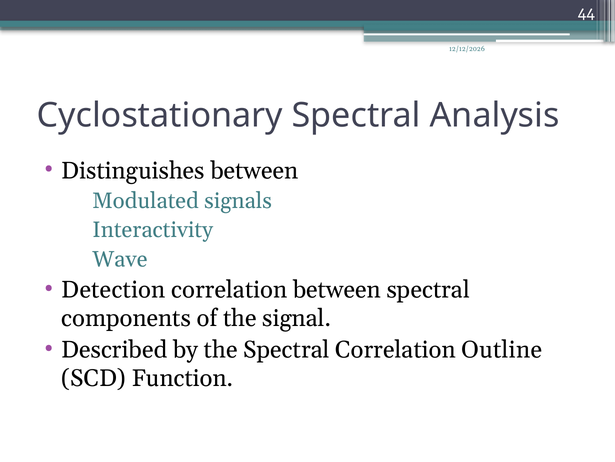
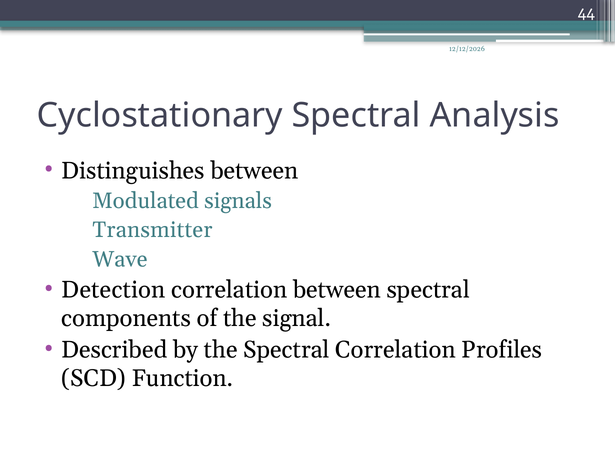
Interactivity: Interactivity -> Transmitter
Outline: Outline -> Profiles
